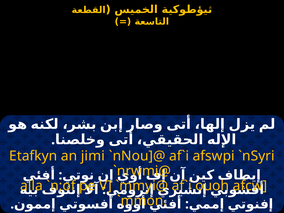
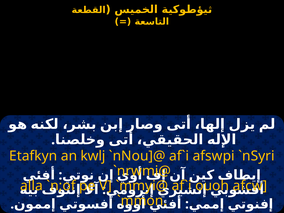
jimi: jimi -> kwlj
